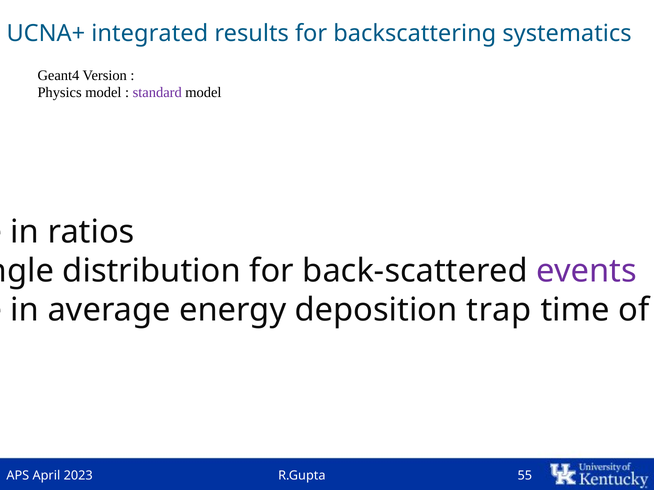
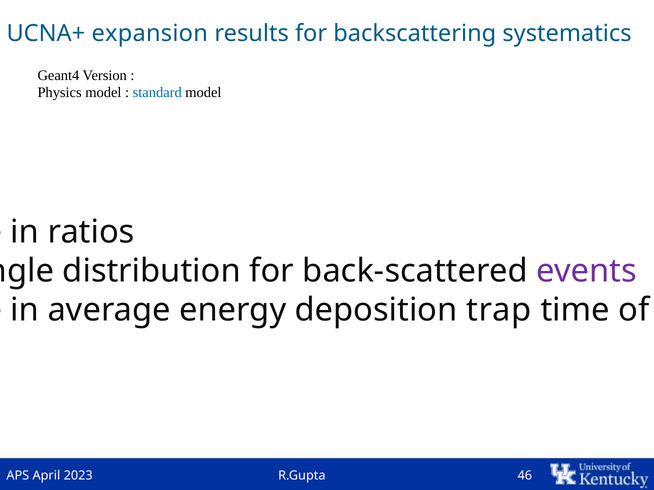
integrated: integrated -> expansion
standard colour: purple -> blue
55: 55 -> 46
